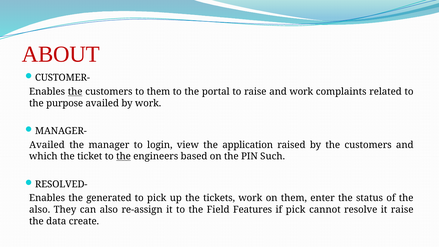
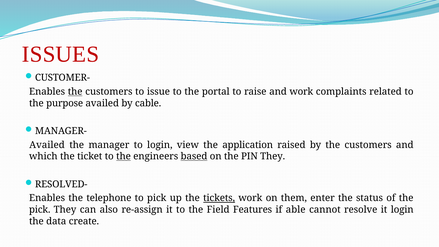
ABOUT: ABOUT -> ISSUES
to them: them -> issue
by work: work -> cable
based underline: none -> present
PIN Such: Such -> They
generated: generated -> telephone
tickets underline: none -> present
also at (40, 210): also -> pick
if pick: pick -> able
it raise: raise -> login
